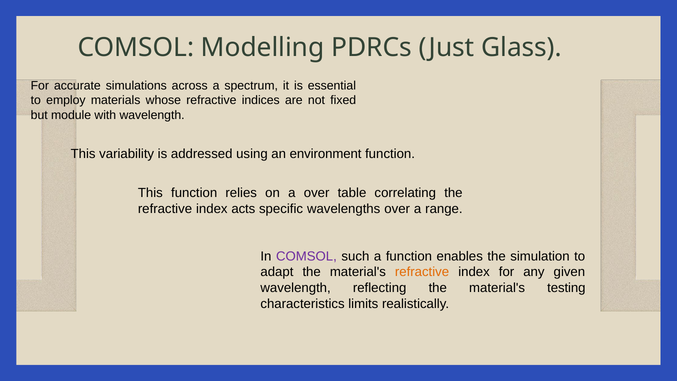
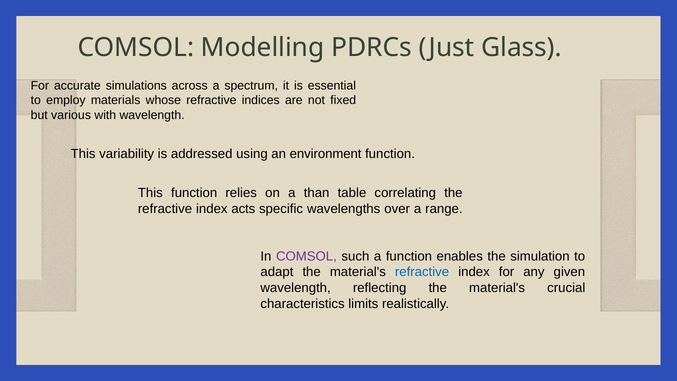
module: module -> various
a over: over -> than
refractive at (422, 272) colour: orange -> blue
testing: testing -> crucial
